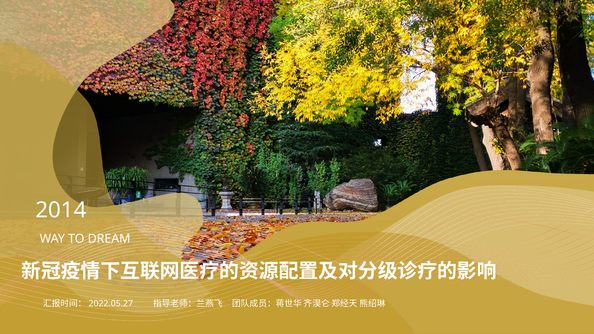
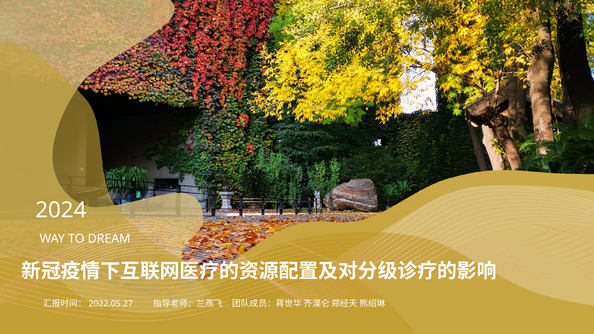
2014: 2014 -> 2024
